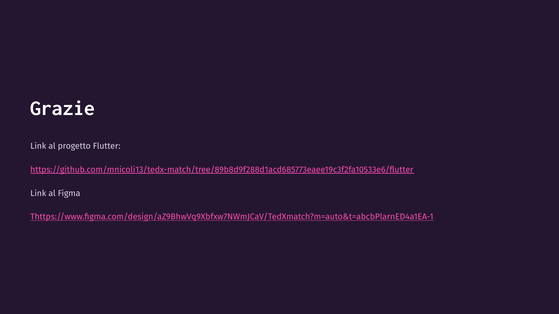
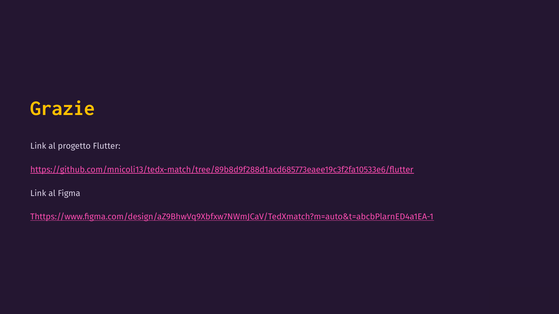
Grazie colour: white -> yellow
